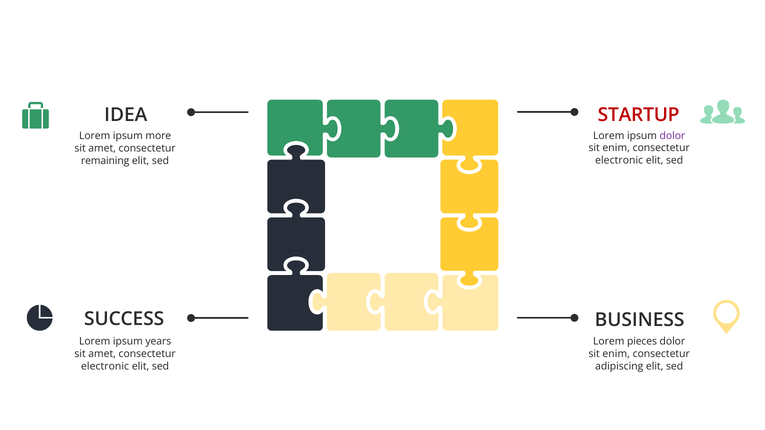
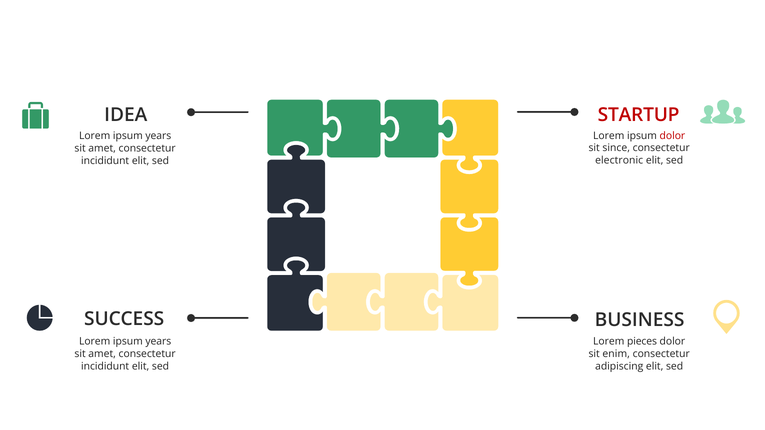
dolor at (672, 136) colour: purple -> red
more at (158, 136): more -> years
enim at (616, 148): enim -> since
remaining at (105, 161): remaining -> incididunt
electronic at (105, 367): electronic -> incididunt
